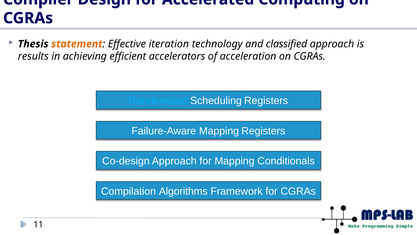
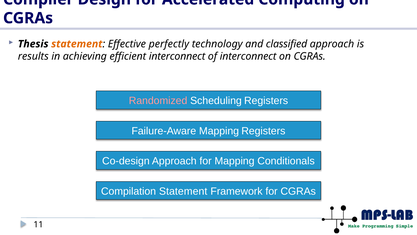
iteration: iteration -> perfectly
efficient accelerators: accelerators -> interconnect
of acceleration: acceleration -> interconnect
Randomized colour: light blue -> pink
Compilation Algorithms: Algorithms -> Statement
